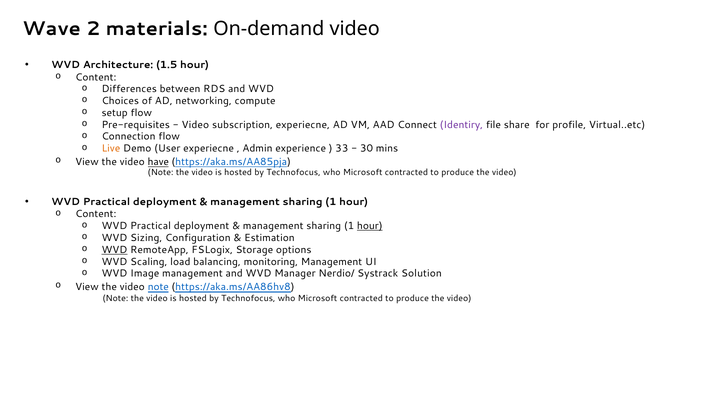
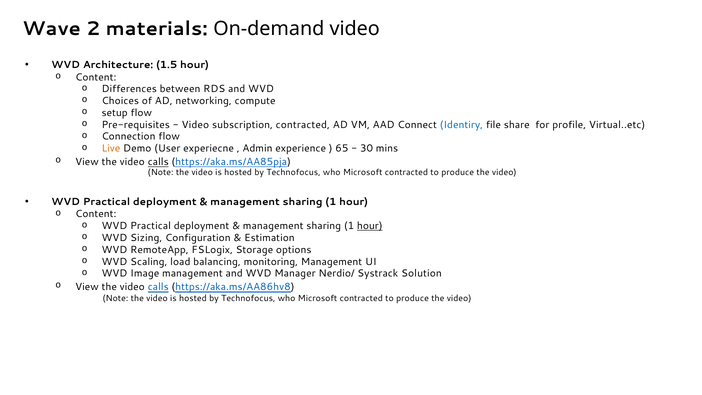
subscription experiecne: experiecne -> contracted
Identiry colour: purple -> blue
33: 33 -> 65
have at (158, 162): have -> calls
WVD at (114, 250) underline: present -> none
note at (158, 287): note -> calls
